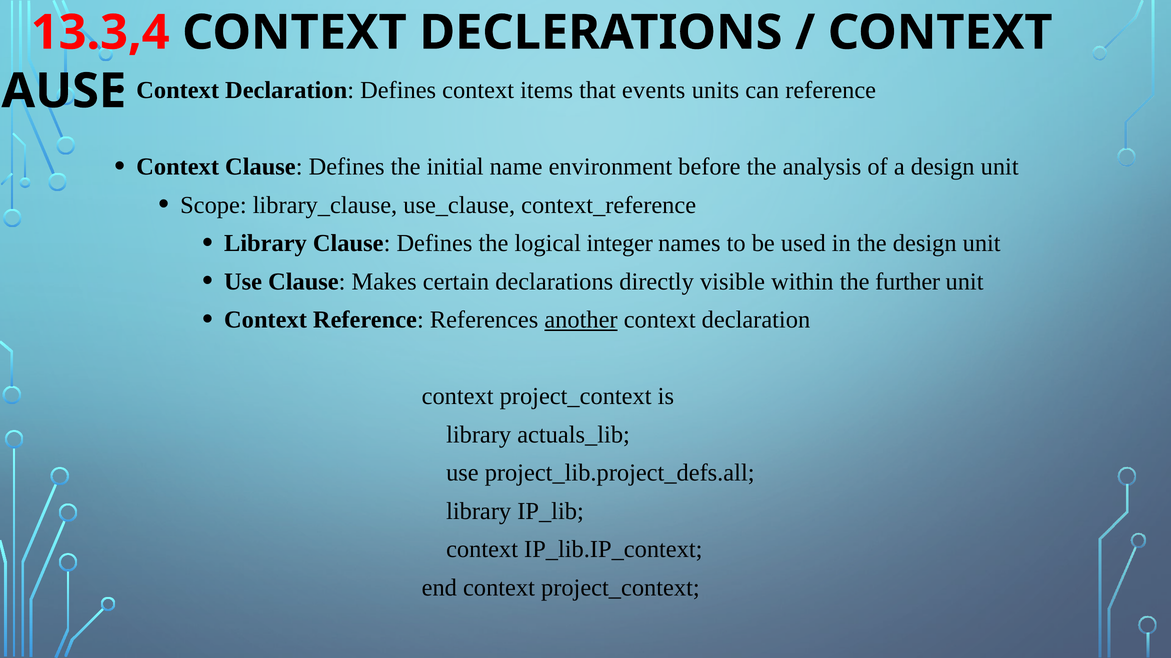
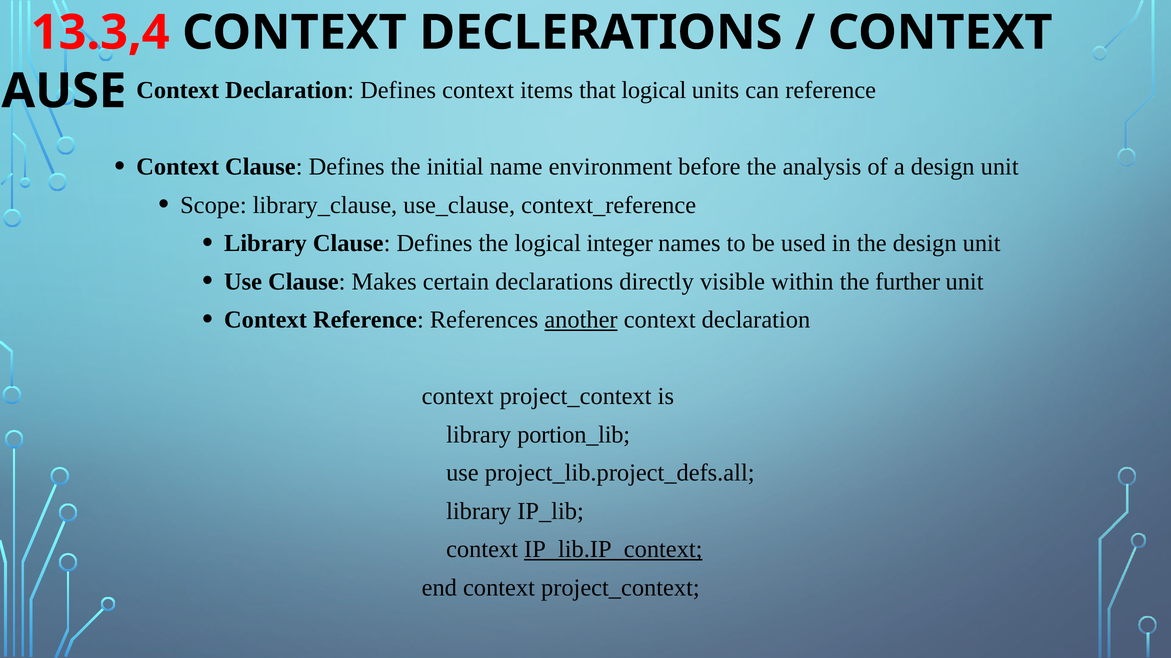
that events: events -> logical
actuals_lib: actuals_lib -> portion_lib
IP_lib.IP_context underline: none -> present
